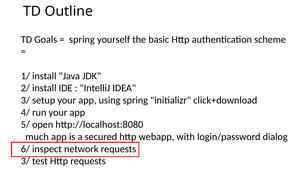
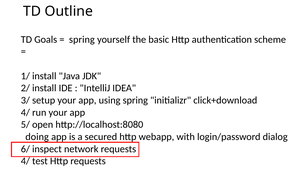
much: much -> doing
3/ at (25, 161): 3/ -> 4/
